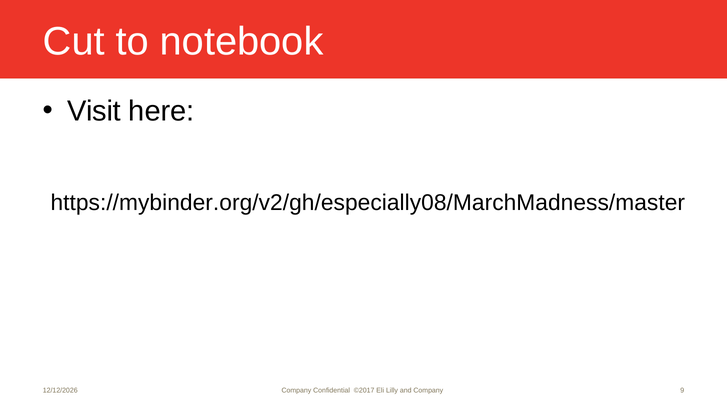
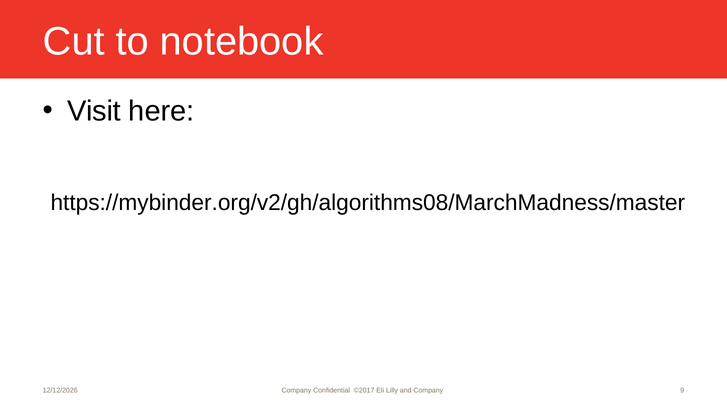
https://mybinder.org/v2/gh/especially08/MarchMadness/master: https://mybinder.org/v2/gh/especially08/MarchMadness/master -> https://mybinder.org/v2/gh/algorithms08/MarchMadness/master
